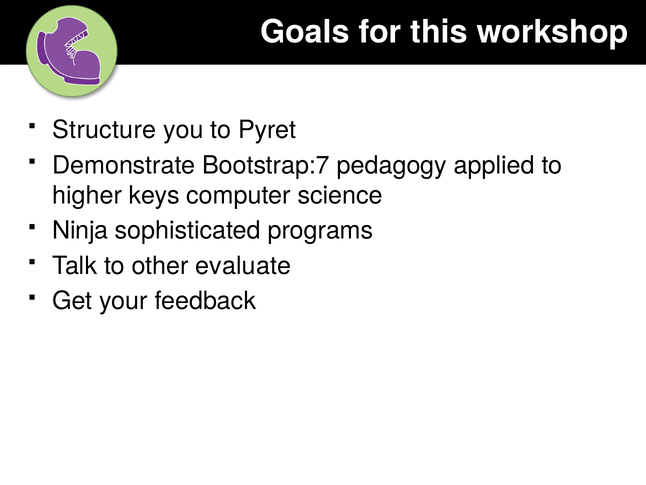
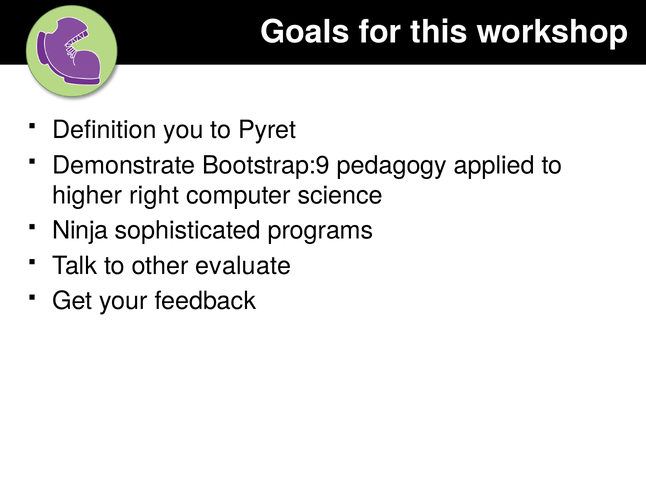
Structure: Structure -> Definition
Bootstrap:7: Bootstrap:7 -> Bootstrap:9
keys: keys -> right
